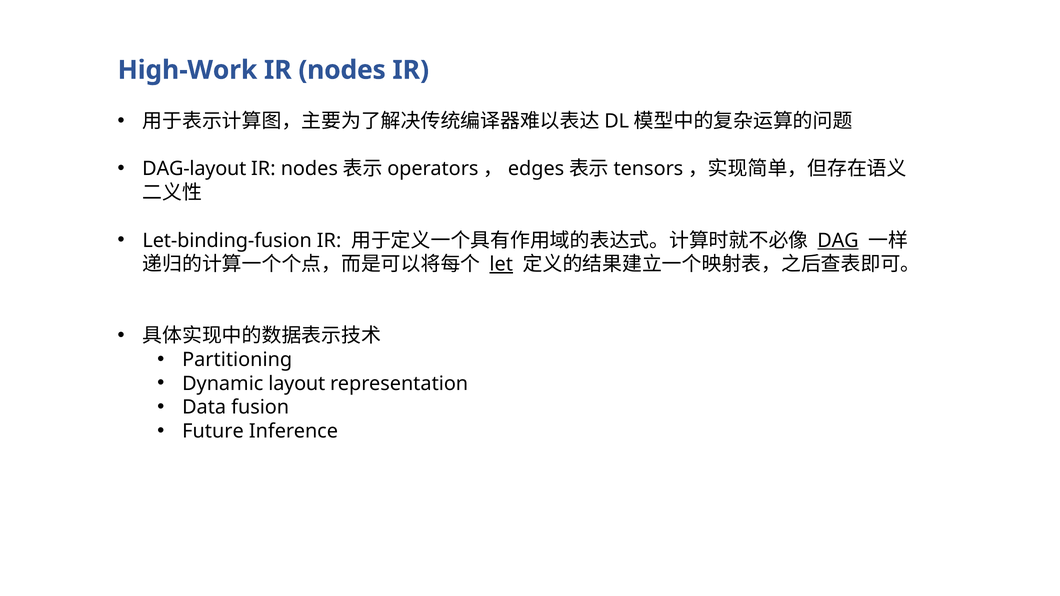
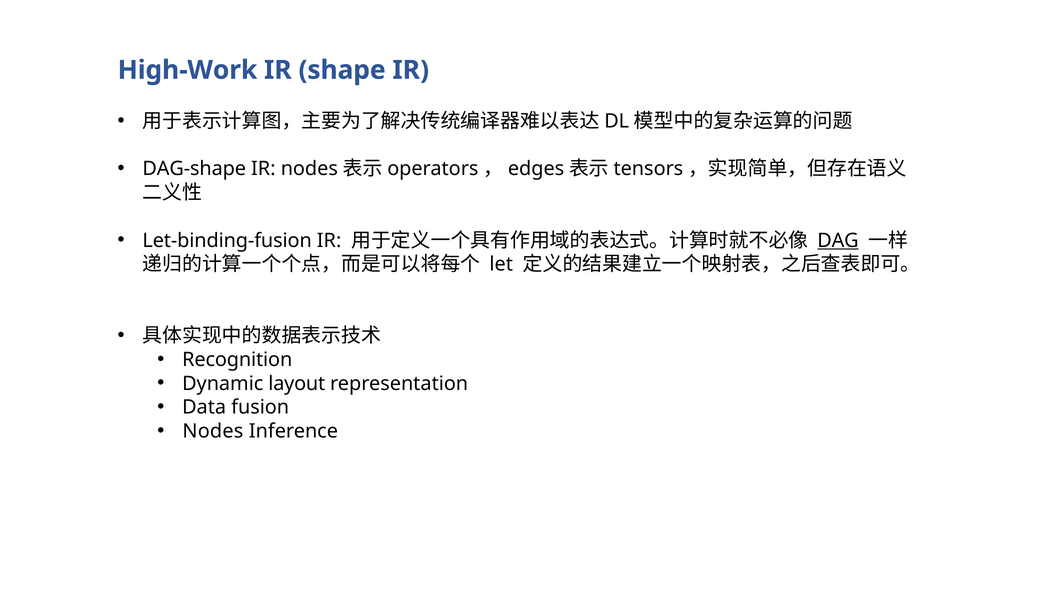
nodes: nodes -> shape
DAG-layout: DAG-layout -> DAG-shape
let underline: present -> none
Partitioning: Partitioning -> Recognition
Future: Future -> Nodes
